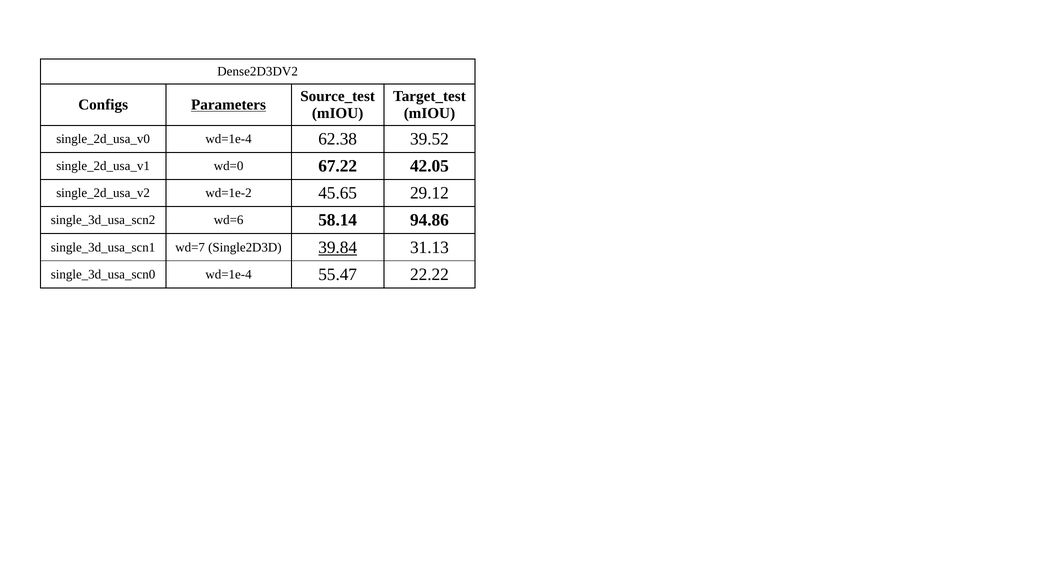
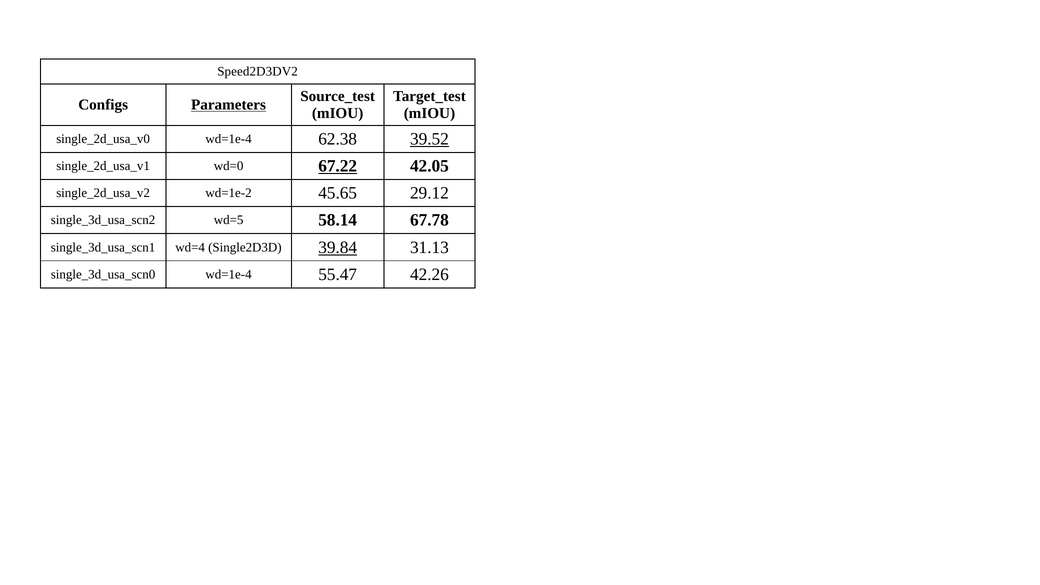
Dense2D3DV2: Dense2D3DV2 -> Speed2D3DV2
39.52 underline: none -> present
67.22 underline: none -> present
wd=6: wd=6 -> wd=5
94.86: 94.86 -> 67.78
wd=7: wd=7 -> wd=4
22.22: 22.22 -> 42.26
